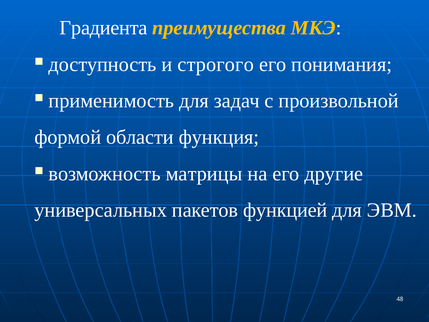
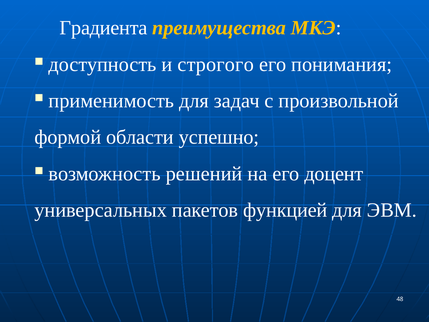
функция: функция -> успешно
матрицы: матрицы -> решений
другие: другие -> доцент
